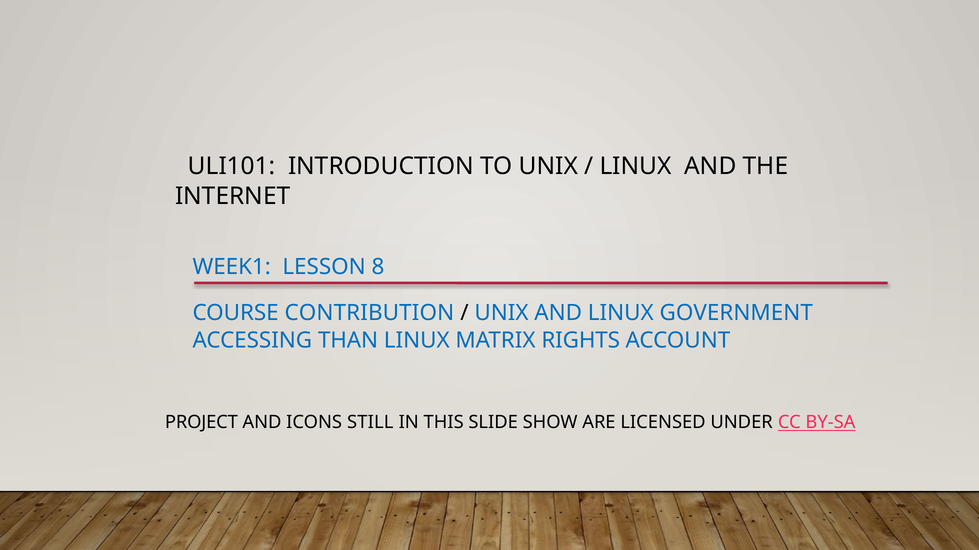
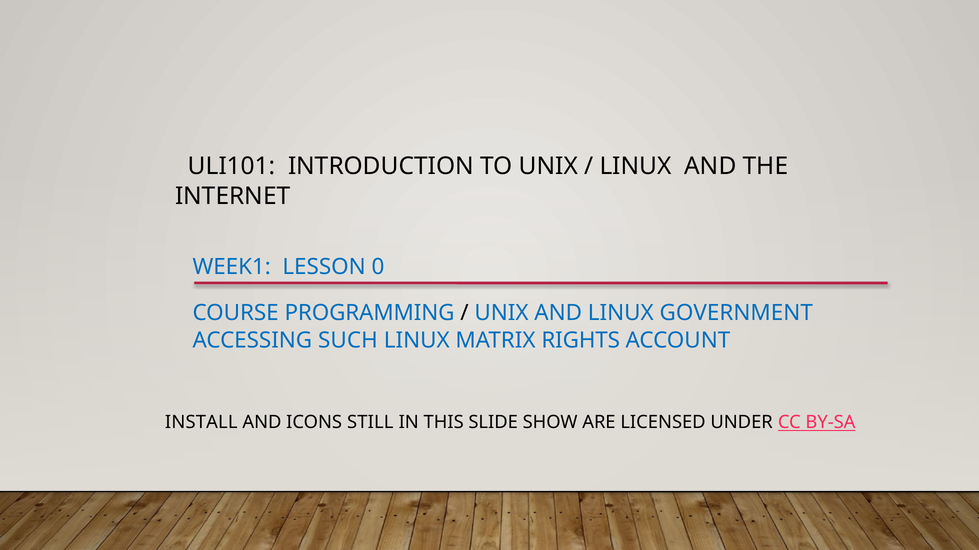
8: 8 -> 0
CONTRIBUTION: CONTRIBUTION -> PROGRAMMING
THAN: THAN -> SUCH
PROJECT: PROJECT -> INSTALL
